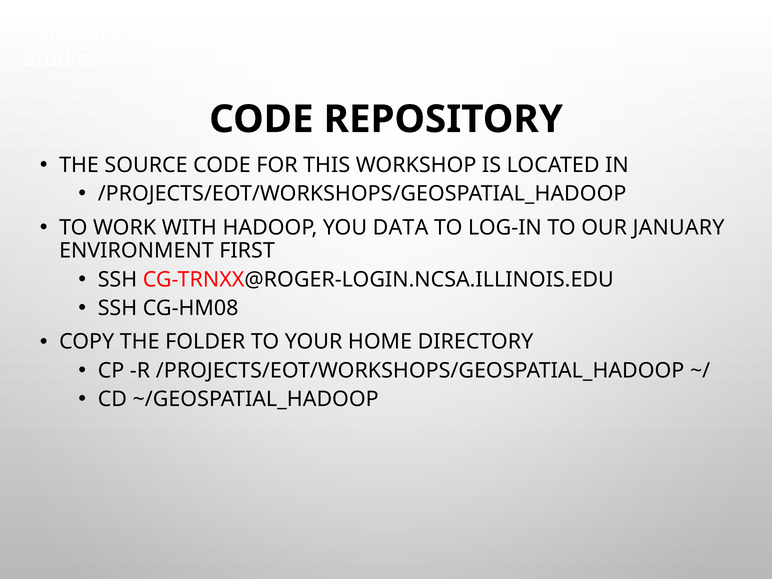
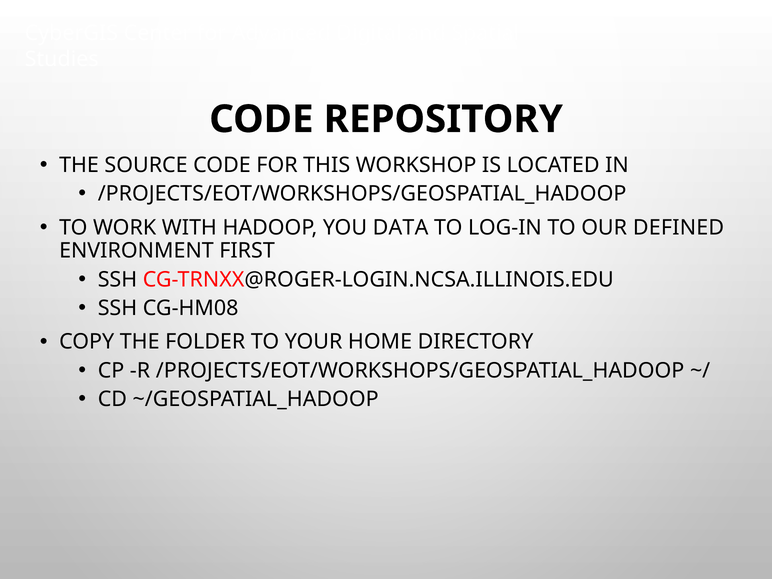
JANUARY: JANUARY -> DEFINED
